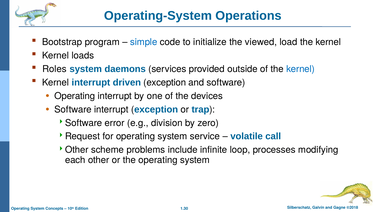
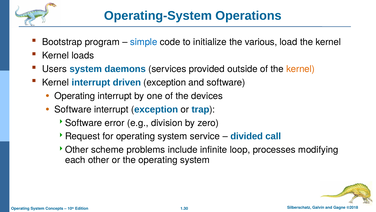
viewed: viewed -> various
Roles: Roles -> Users
kernel at (301, 69) colour: blue -> orange
volatile: volatile -> divided
